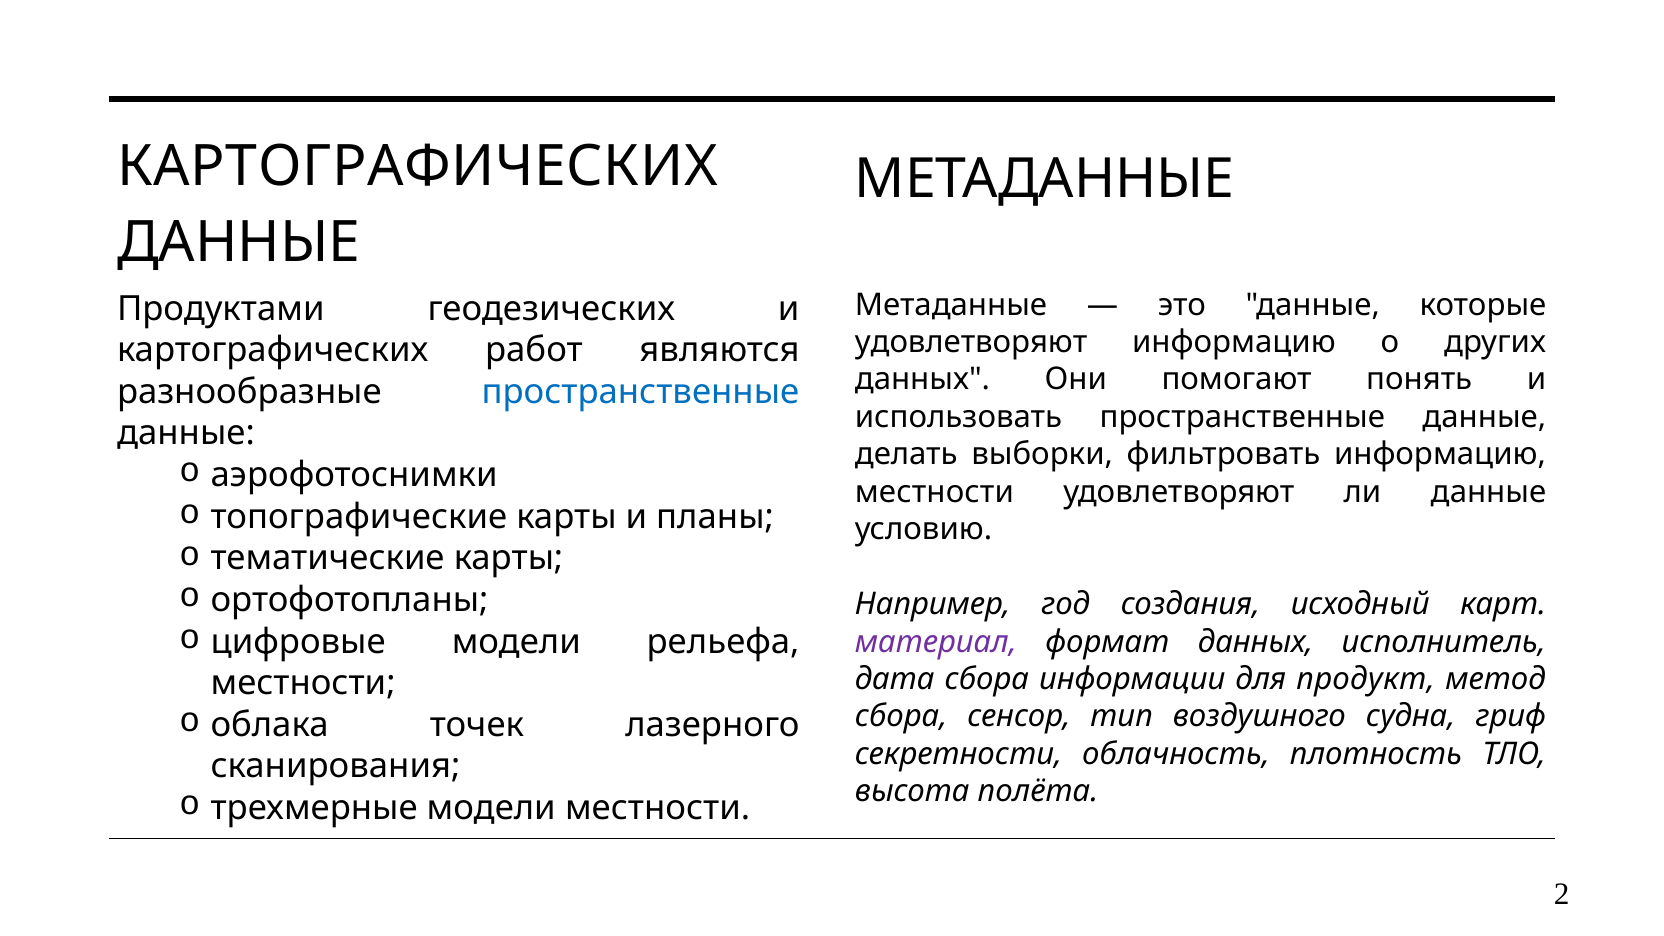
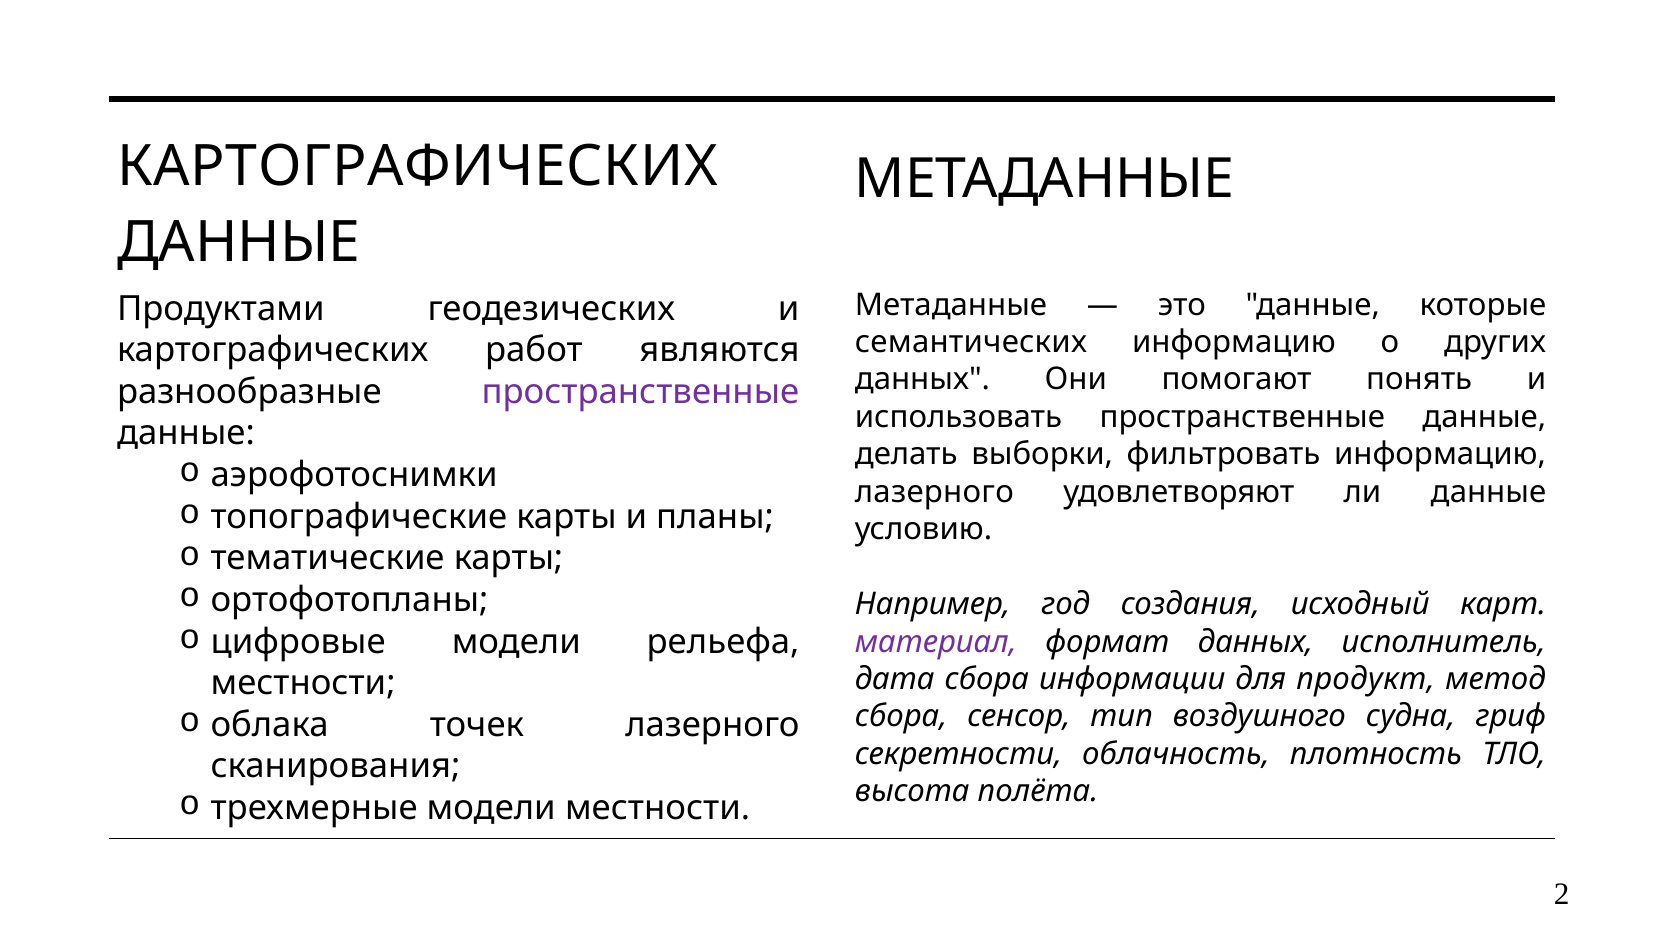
удовлетворяют at (971, 342): удовлетворяют -> семантических
пространственные at (640, 392) colour: blue -> purple
местности at (934, 492): местности -> лазерного
